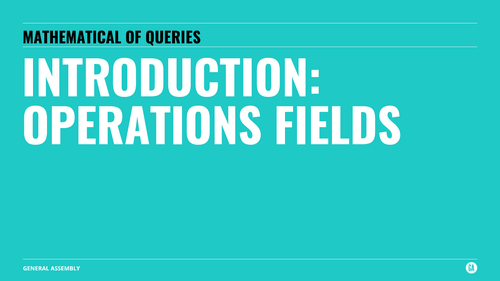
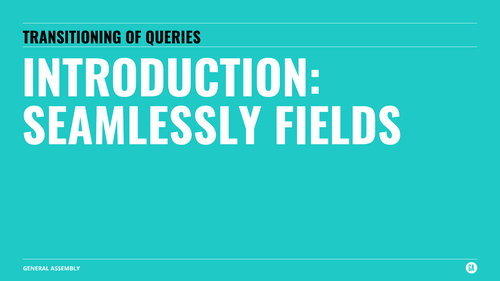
MATHEMATICAL: MATHEMATICAL -> TRANSITIONING
OPERATIONS: OPERATIONS -> SEAMLESSLY
